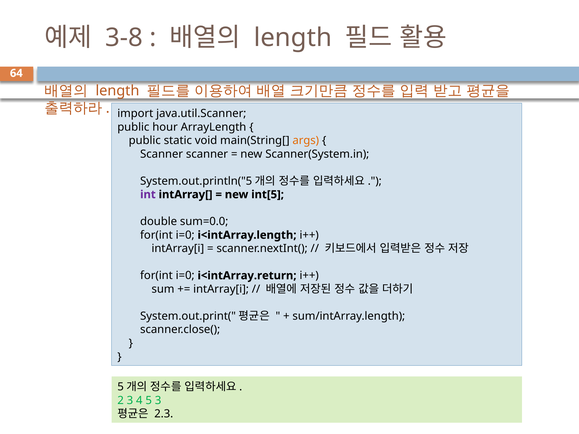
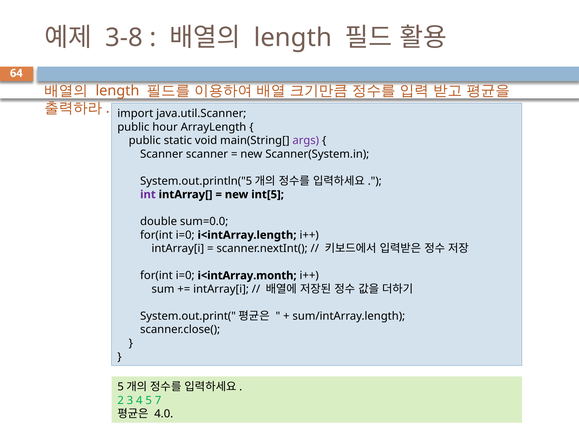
args colour: orange -> purple
i<intArray.return: i<intArray.return -> i<intArray.month
5 3: 3 -> 7
2.3: 2.3 -> 4.0
